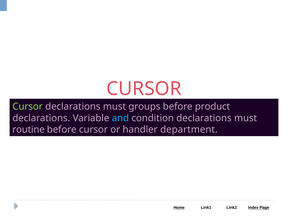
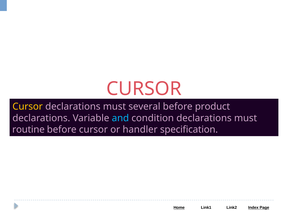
Cursor at (28, 107) colour: light green -> yellow
groups: groups -> several
department: department -> specification
